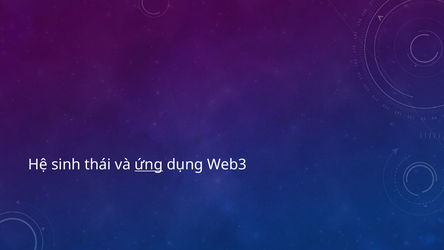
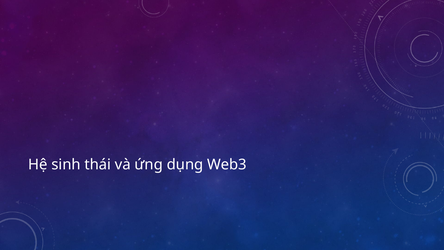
ứng underline: present -> none
